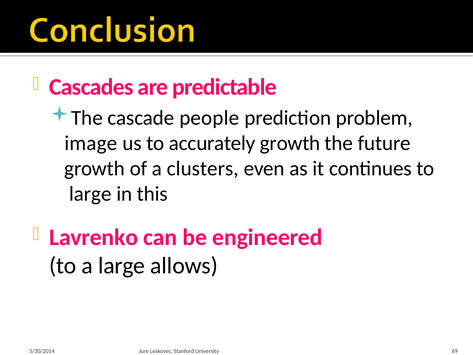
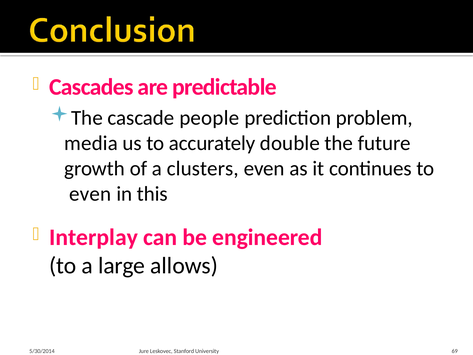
image: image -> media
accurately growth: growth -> double
large at (90, 194): large -> even
Lavrenko: Lavrenko -> Interplay
